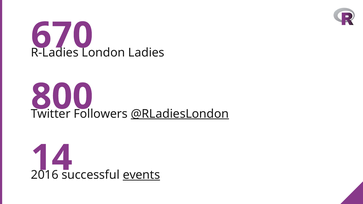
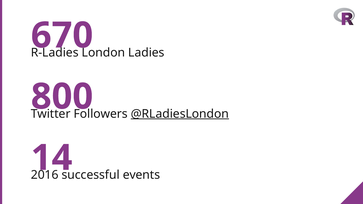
events underline: present -> none
